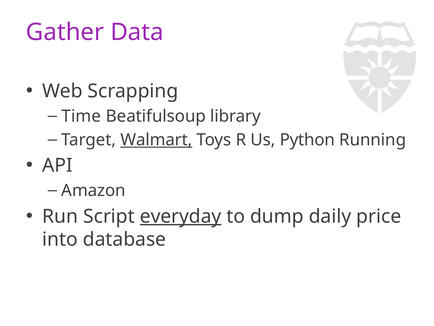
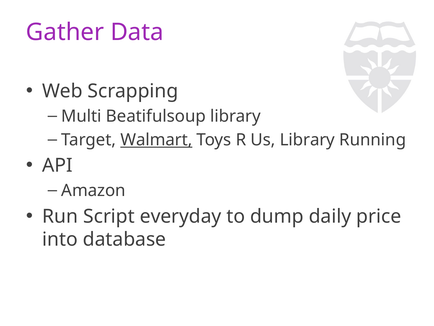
Time: Time -> Multi
Us Python: Python -> Library
everyday underline: present -> none
